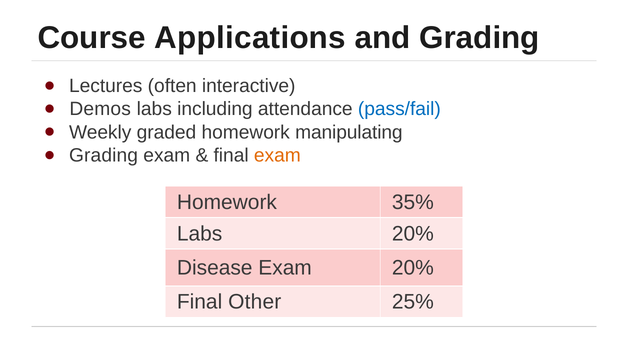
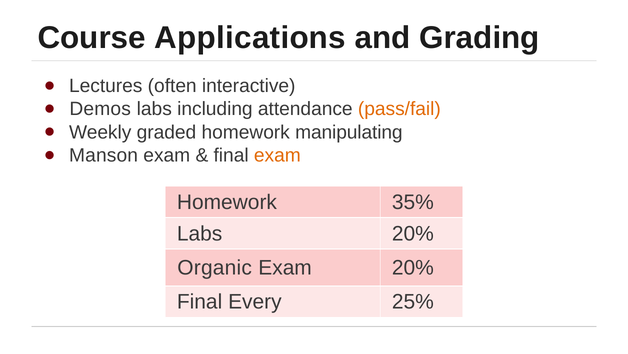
pass/fail colour: blue -> orange
Grading at (104, 155): Grading -> Manson
Disease: Disease -> Organic
Other: Other -> Every
